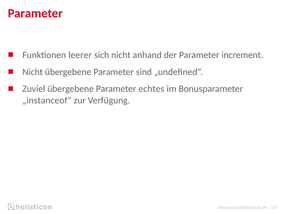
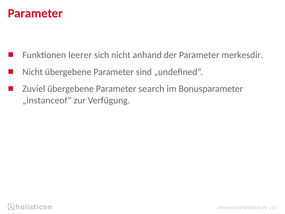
increment: increment -> merkesdir
echtes: echtes -> search
